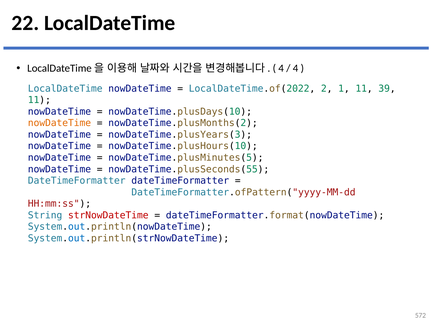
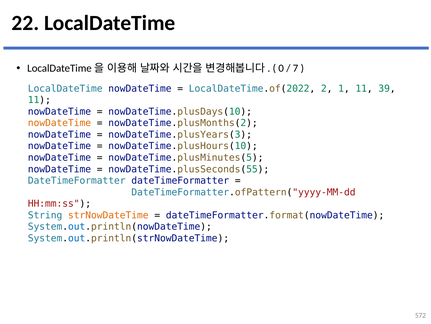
4 at (281, 68): 4 -> 0
4 at (296, 68): 4 -> 7
strNowDateTime colour: red -> orange
